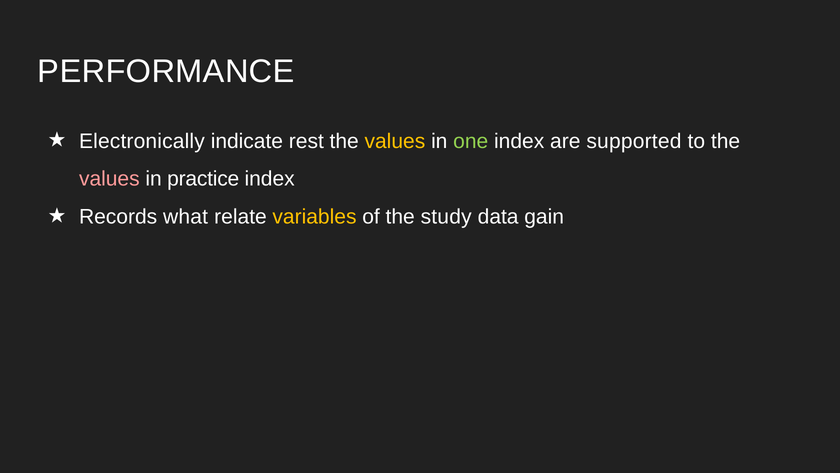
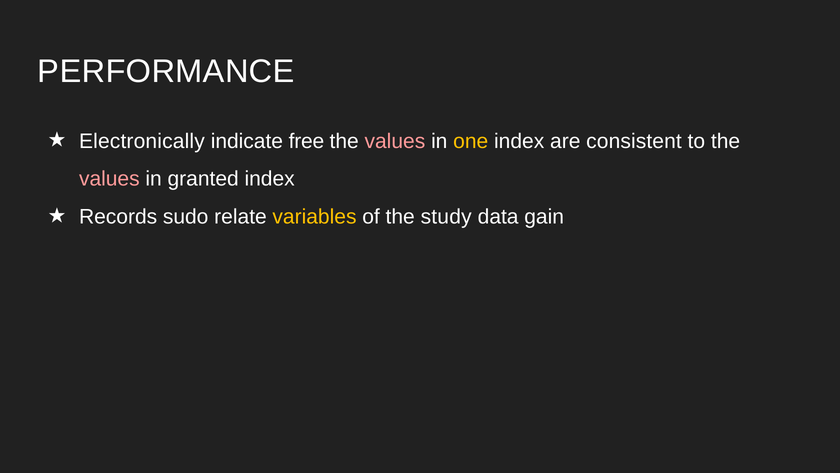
rest: rest -> free
values at (395, 141) colour: yellow -> pink
one colour: light green -> yellow
supported: supported -> consistent
practice: practice -> granted
what: what -> sudo
